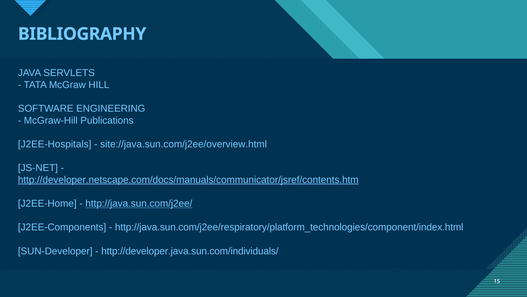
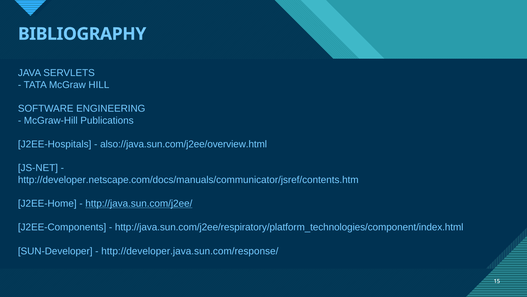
site://java.sun.com/j2ee/overview.html: site://java.sun.com/j2ee/overview.html -> also://java.sun.com/j2ee/overview.html
http://developer.netscape.com/docs/manuals/communicator/jsref/contents.htm underline: present -> none
http://developer.java.sun.com/individuals/: http://developer.java.sun.com/individuals/ -> http://developer.java.sun.com/response/
